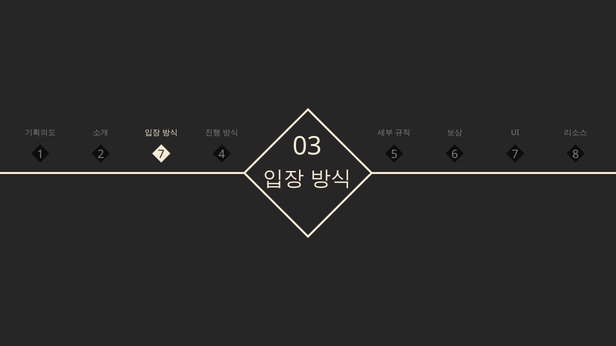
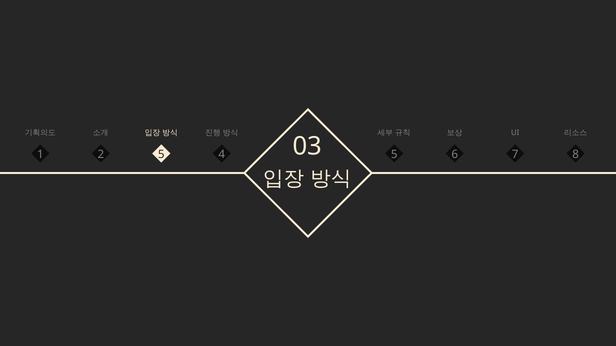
2 7: 7 -> 5
